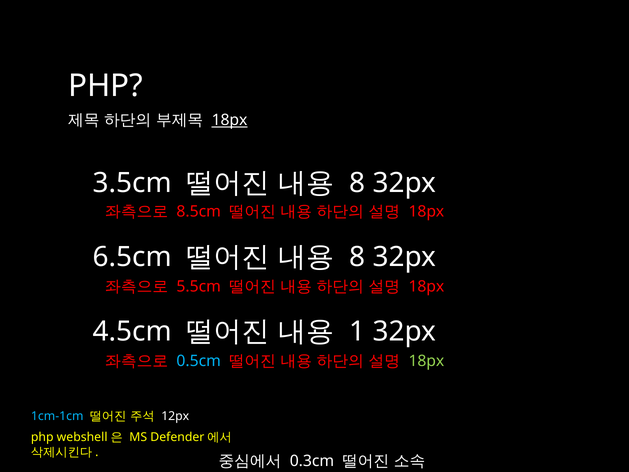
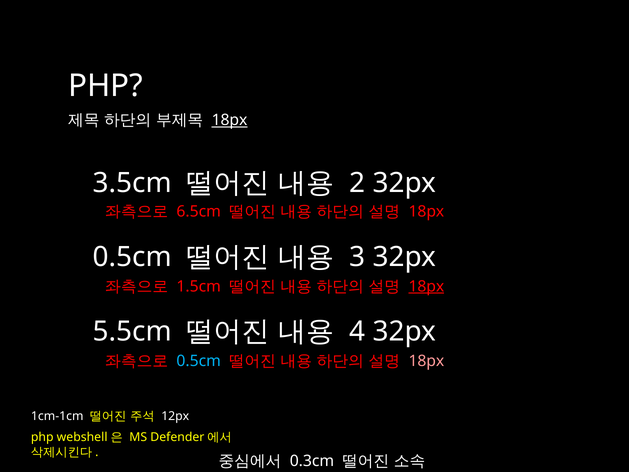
8 at (357, 183): 8 -> 2
8.5cm: 8.5cm -> 6.5cm
6.5cm at (132, 257): 6.5cm -> 0.5cm
8 at (357, 257): 8 -> 3
5.5cm: 5.5cm -> 1.5cm
18px at (426, 286) underline: none -> present
4.5cm: 4.5cm -> 5.5cm
1: 1 -> 4
18px at (426, 361) colour: light green -> pink
1cm-1cm colour: light blue -> white
